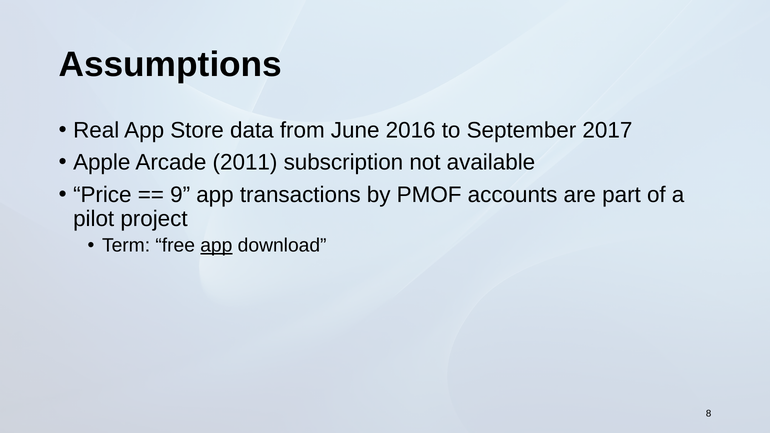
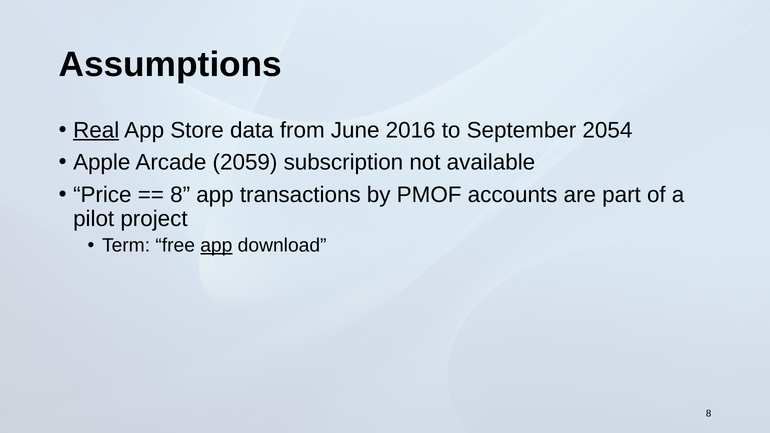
Real underline: none -> present
2017: 2017 -> 2054
2011: 2011 -> 2059
9 at (180, 195): 9 -> 8
